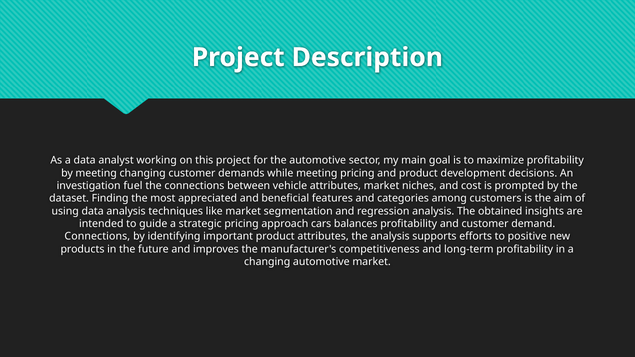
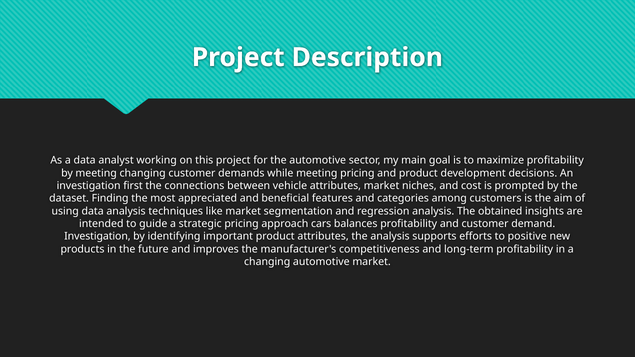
fuel: fuel -> first
Connections at (97, 237): Connections -> Investigation
